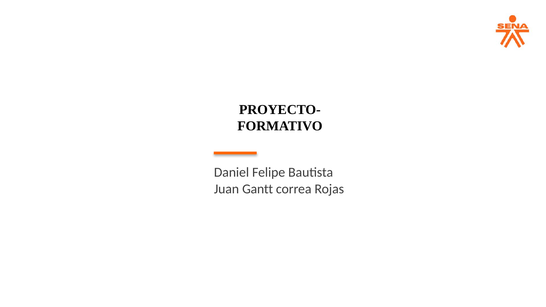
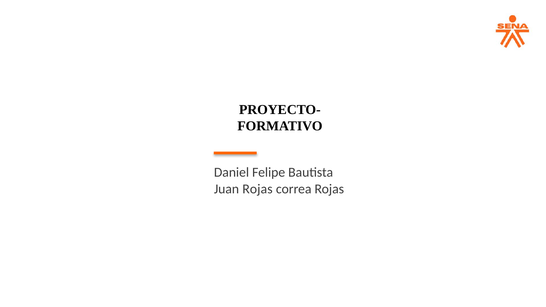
Juan Gantt: Gantt -> Rojas
